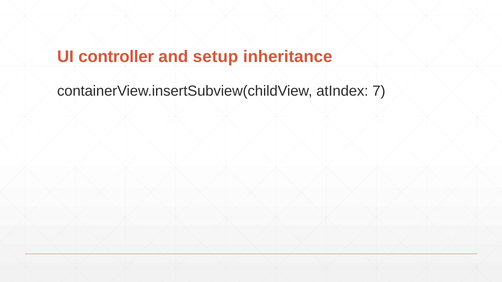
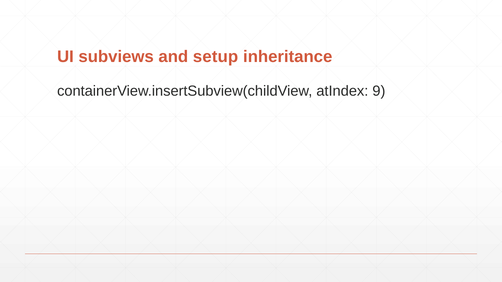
controller: controller -> subviews
7: 7 -> 9
